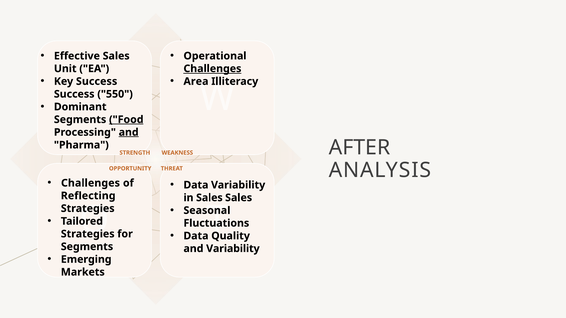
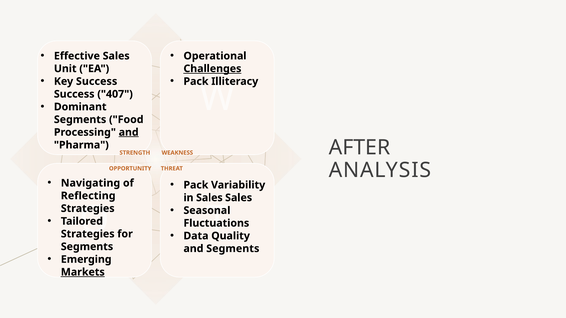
Area at (196, 81): Area -> Pack
550: 550 -> 407
Food underline: present -> none
Challenges at (90, 183): Challenges -> Navigating
Data at (196, 185): Data -> Pack
and Variability: Variability -> Segments
Markets underline: none -> present
